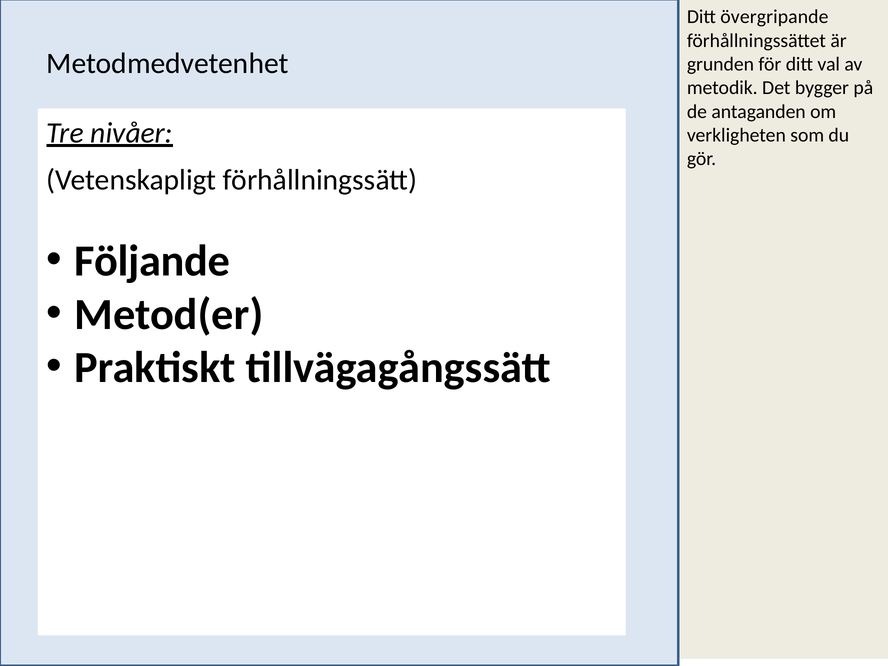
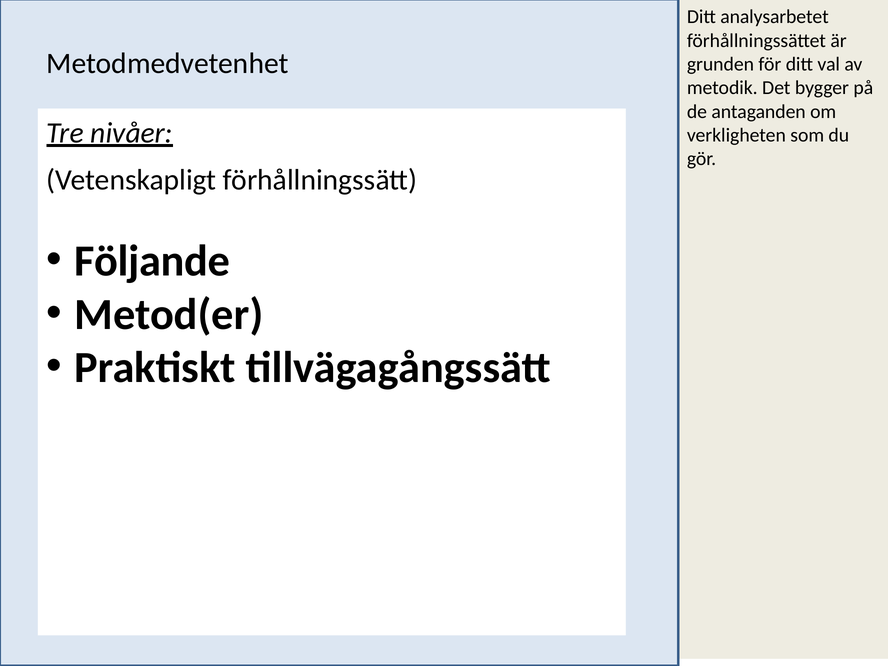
övergripande: övergripande -> analysarbetet
